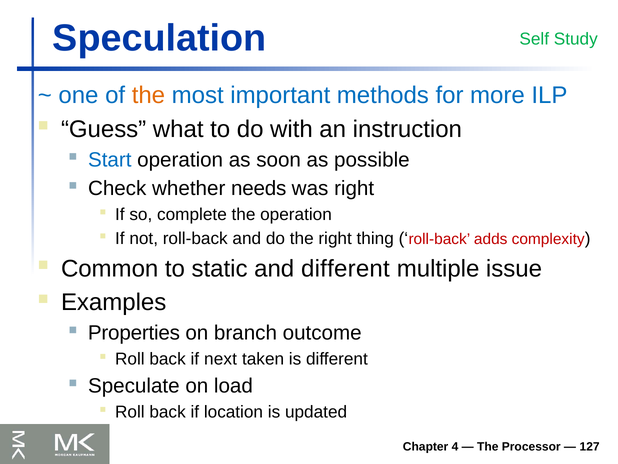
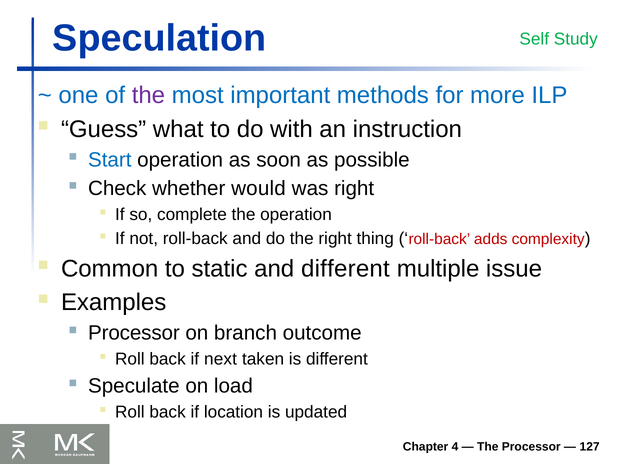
the at (148, 95) colour: orange -> purple
needs: needs -> would
Properties at (134, 333): Properties -> Processor
